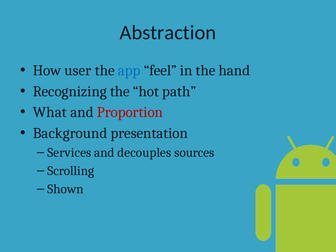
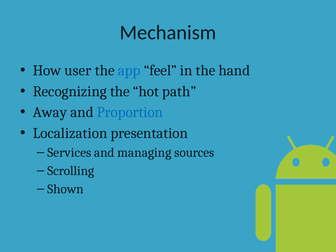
Abstraction: Abstraction -> Mechanism
What: What -> Away
Proportion colour: red -> blue
Background: Background -> Localization
decouples: decouples -> managing
